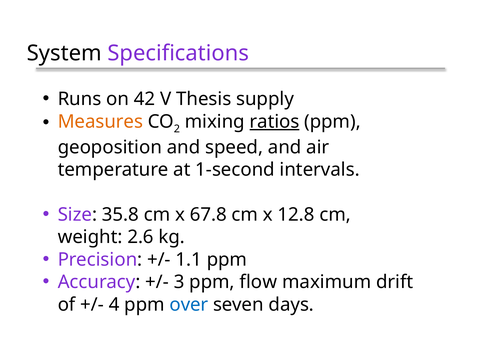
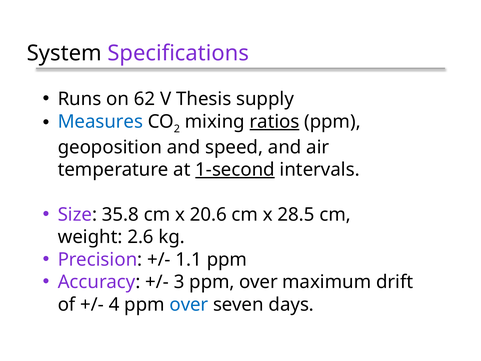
42: 42 -> 62
Measures colour: orange -> blue
1-second underline: none -> present
67.8: 67.8 -> 20.6
12.8: 12.8 -> 28.5
3 ppm flow: flow -> over
